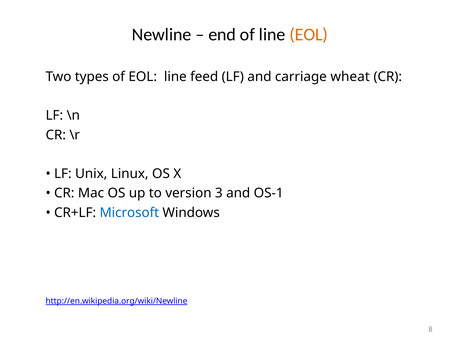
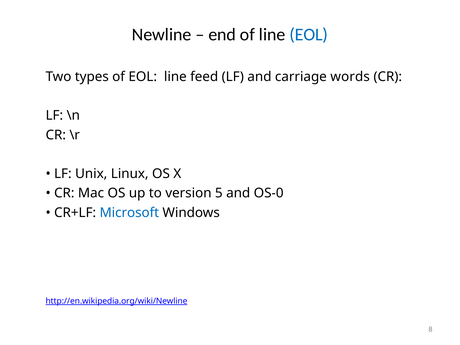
EOL at (309, 34) colour: orange -> blue
wheat: wheat -> words
3: 3 -> 5
OS-1: OS-1 -> OS-0
